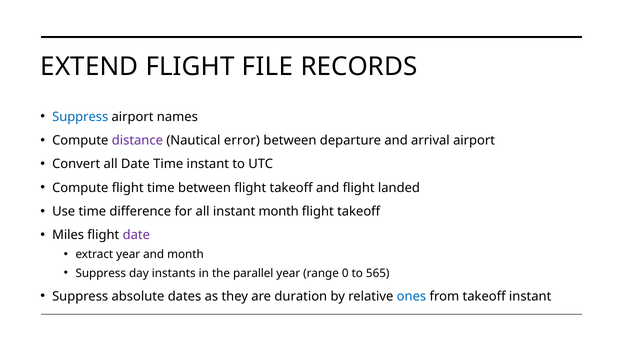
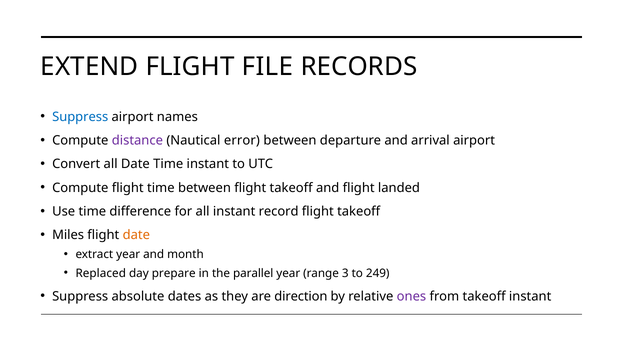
instant month: month -> record
date at (136, 235) colour: purple -> orange
Suppress at (101, 273): Suppress -> Replaced
instants: instants -> prepare
0: 0 -> 3
565: 565 -> 249
duration: duration -> direction
ones colour: blue -> purple
